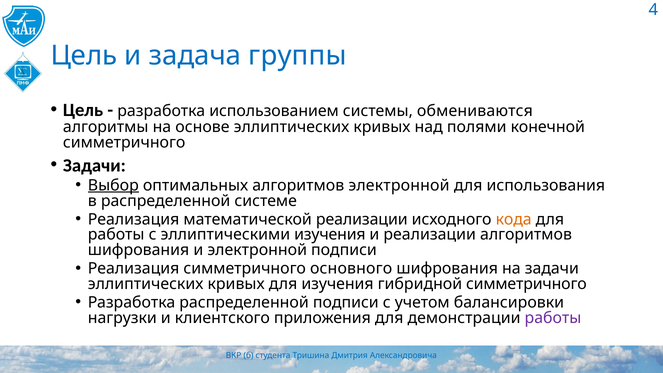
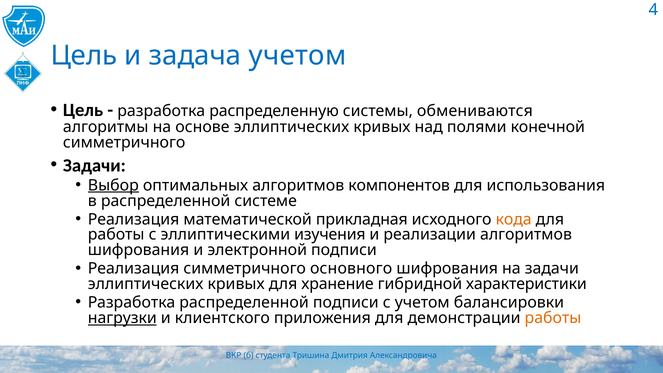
задача группы: группы -> учетом
использованием: использованием -> распределенную
алгоритмов электронной: электронной -> компонентов
математической реализации: реализации -> прикладная
для изучения: изучения -> хранение
гибридной симметричного: симметричного -> характеристики
нагрузки underline: none -> present
работы at (553, 318) colour: purple -> orange
